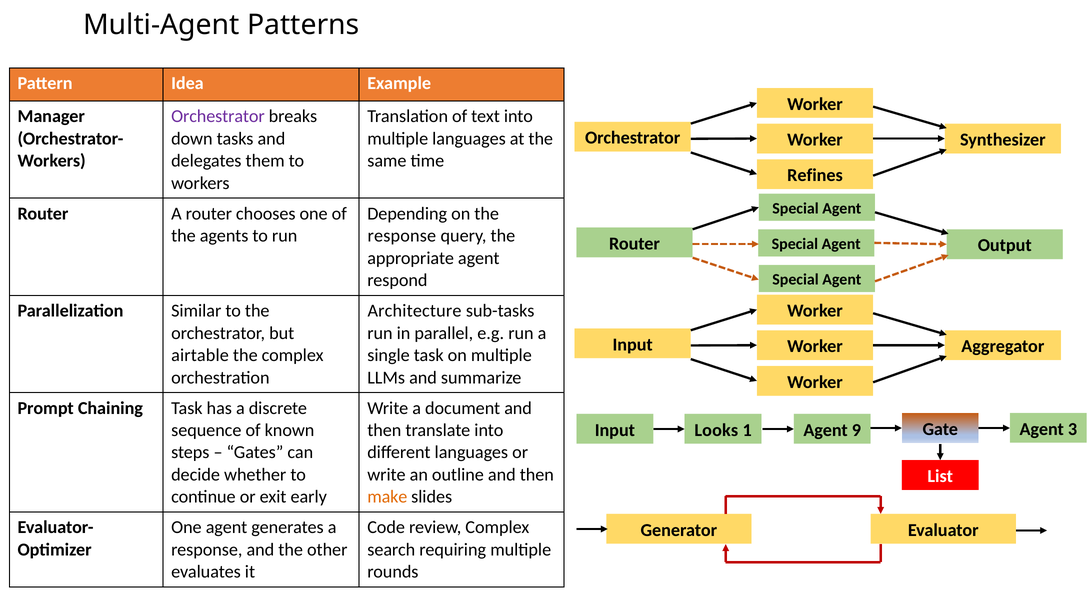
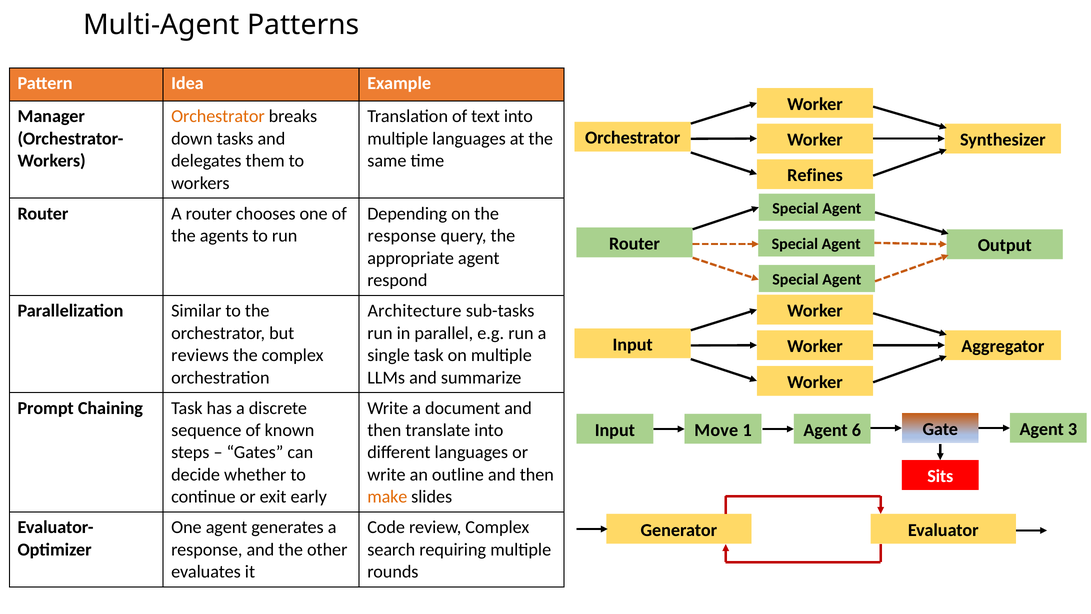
Orchestrator at (218, 116) colour: purple -> orange
airtable: airtable -> reviews
Looks: Looks -> Move
9: 9 -> 6
List: List -> Sits
